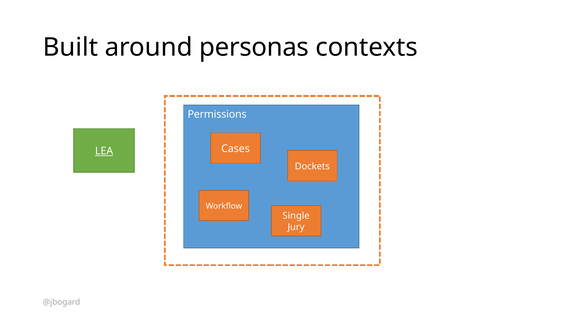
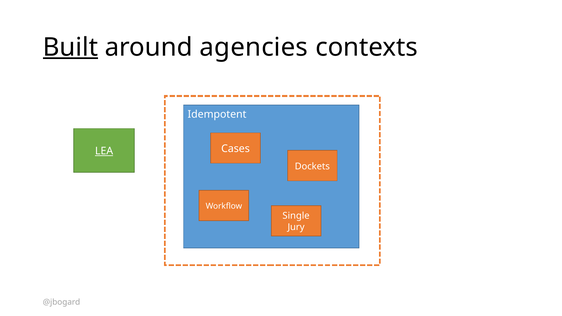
Built underline: none -> present
personas: personas -> agencies
Permissions: Permissions -> Idempotent
